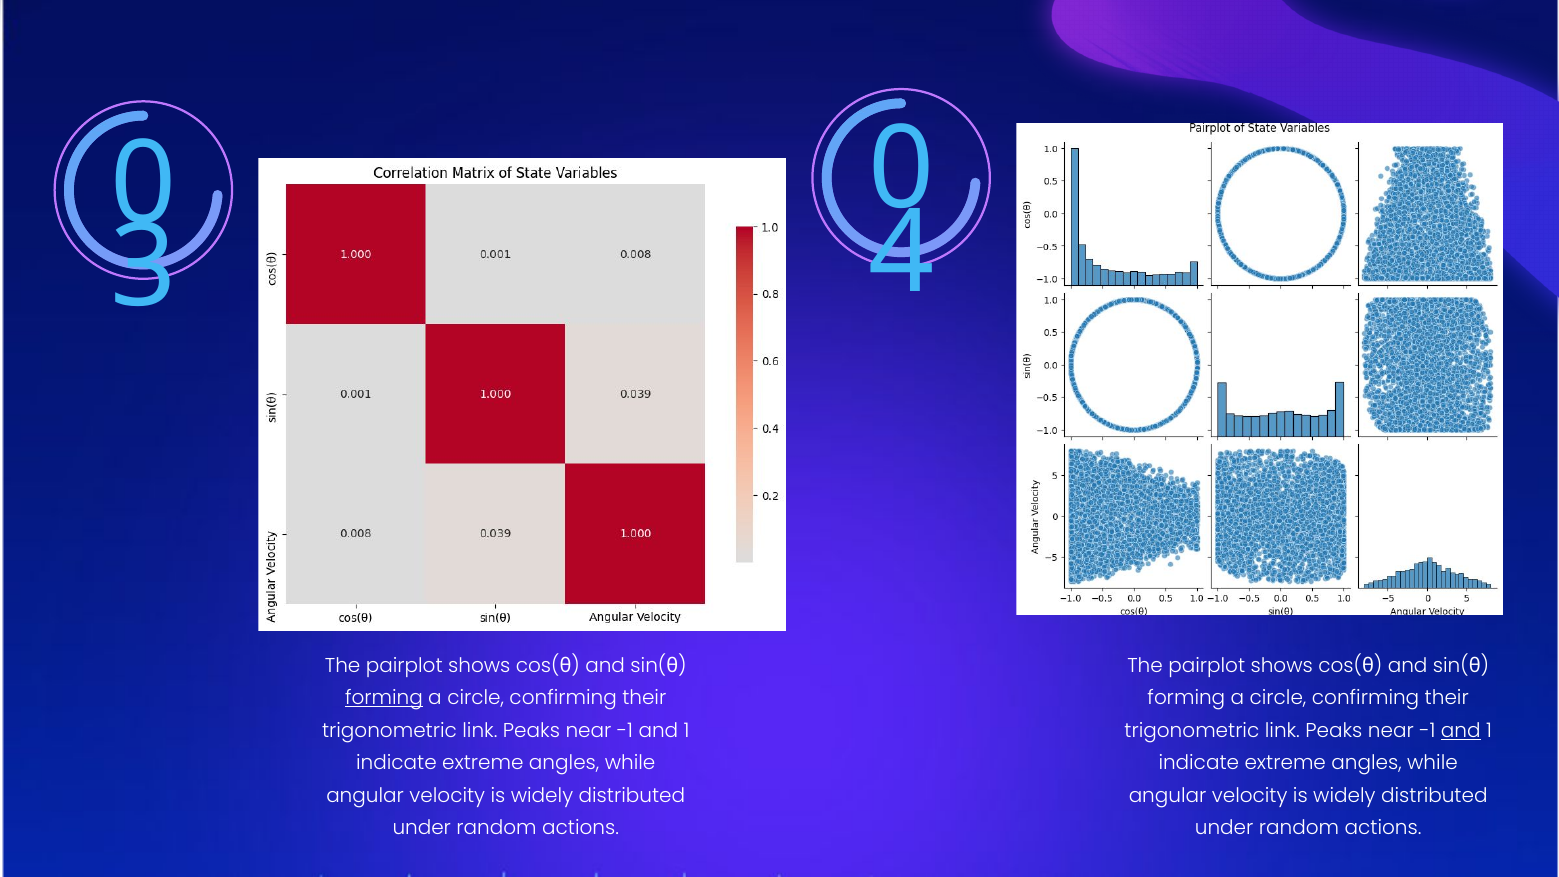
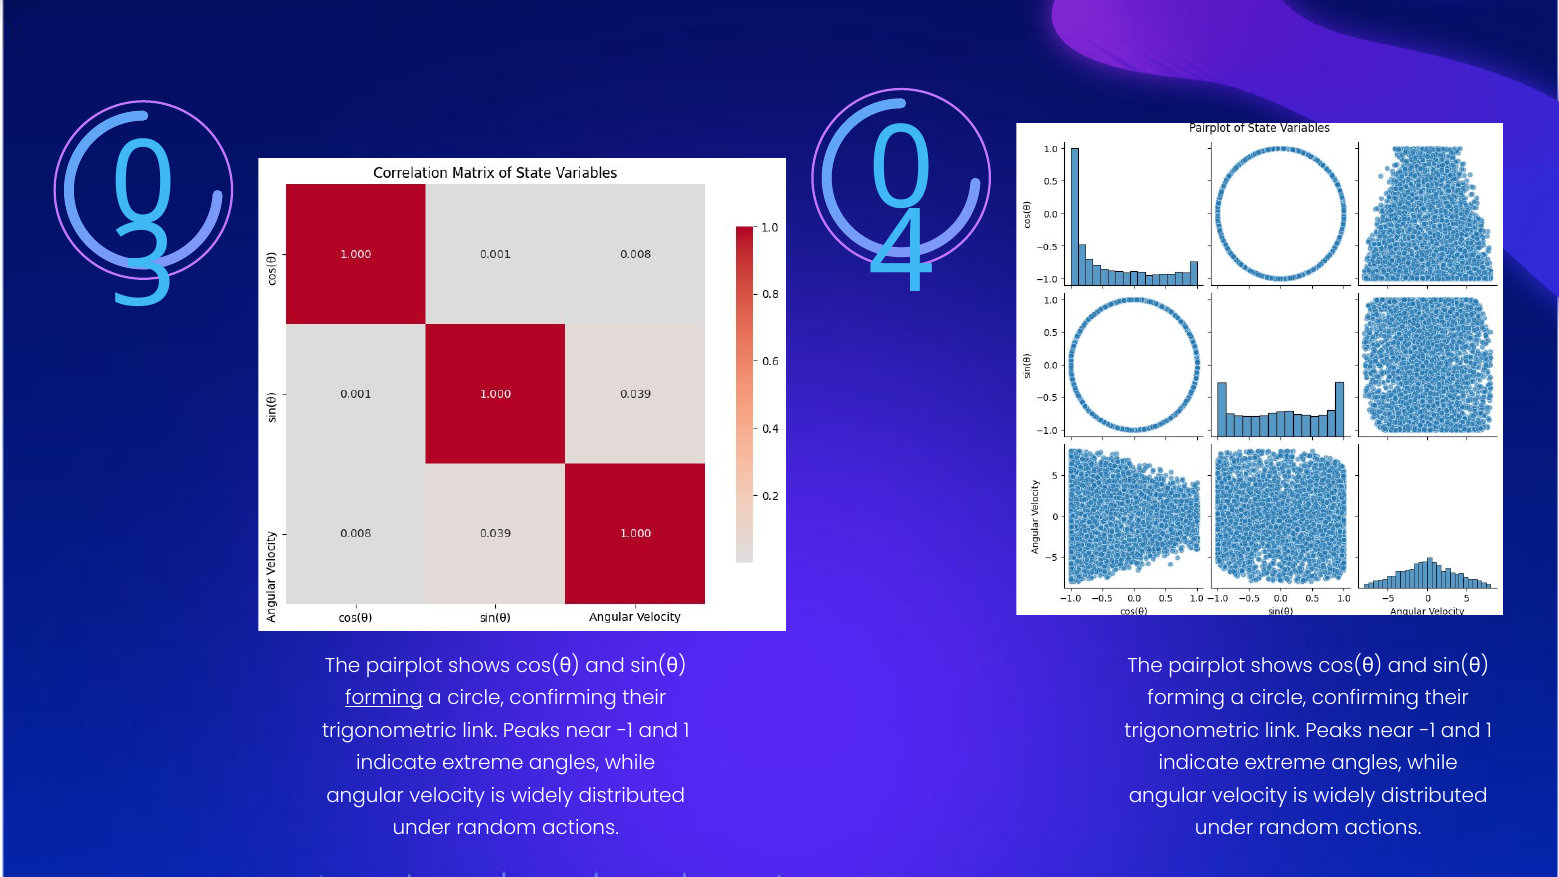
and at (1461, 731) underline: present -> none
